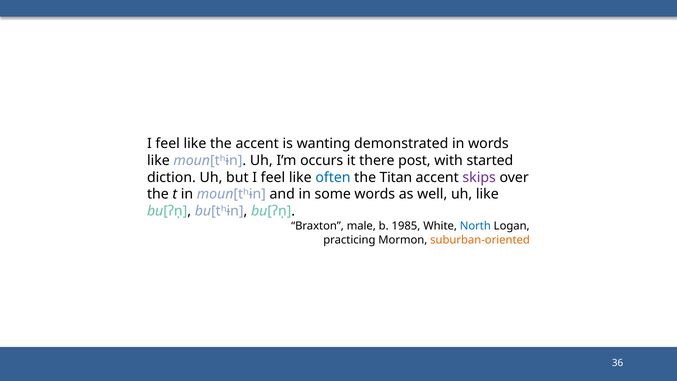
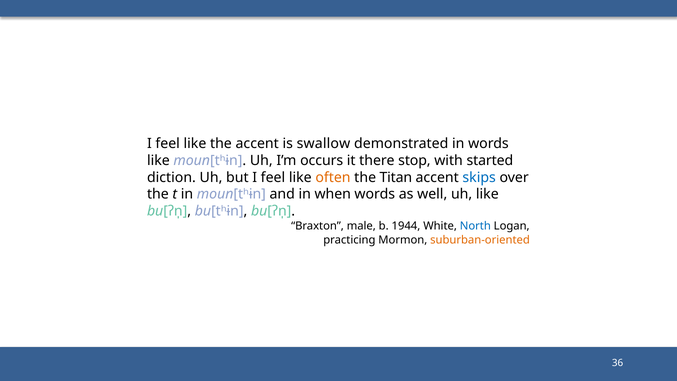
wanting: wanting -> swallow
post: post -> stop
often colour: blue -> orange
skips colour: purple -> blue
some: some -> when
1985: 1985 -> 1944
